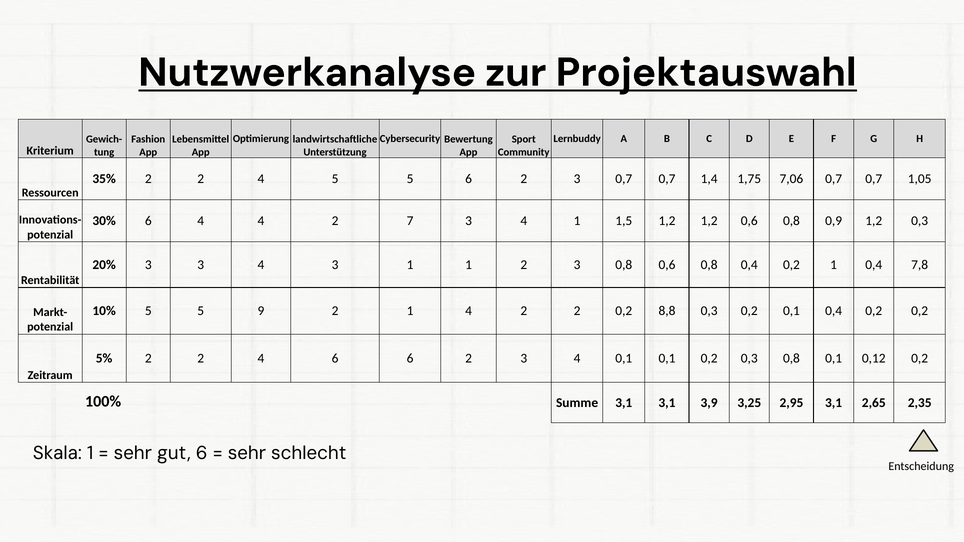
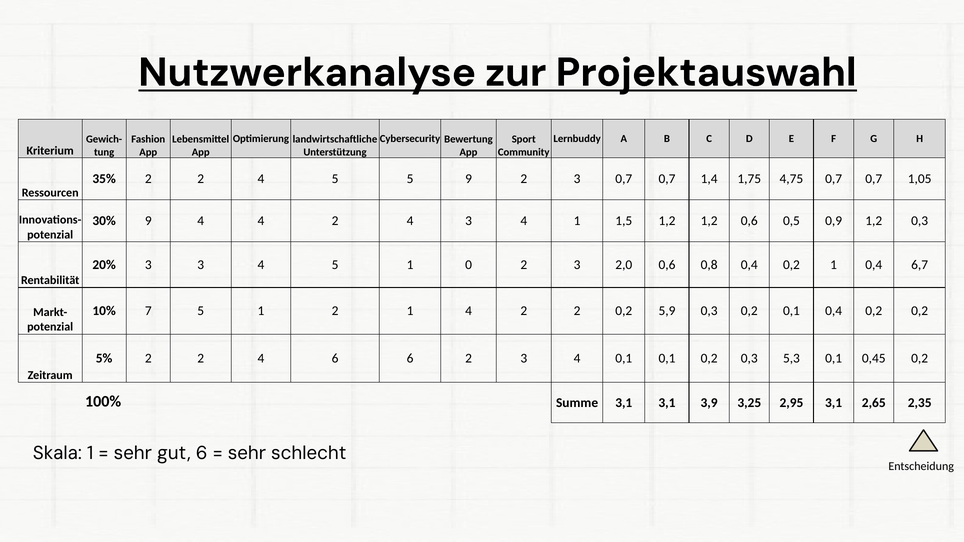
5 6: 6 -> 9
7,06: 7,06 -> 4,75
30% 6: 6 -> 9
4 2 7: 7 -> 4
1,2 0,6 0,8: 0,8 -> 0,5
3 4 3: 3 -> 5
1 1: 1 -> 0
3 0,8: 0,8 -> 2,0
7,8: 7,8 -> 6,7
10% 5: 5 -> 7
9 at (261, 311): 9 -> 1
8,8: 8,8 -> 5,9
0,3 0,8: 0,8 -> 5,3
0,12: 0,12 -> 0,45
